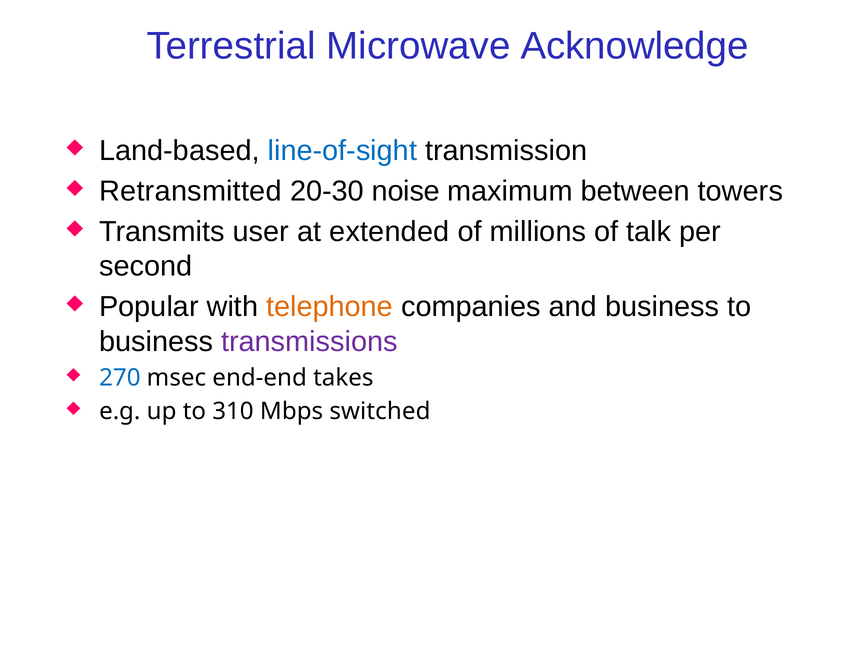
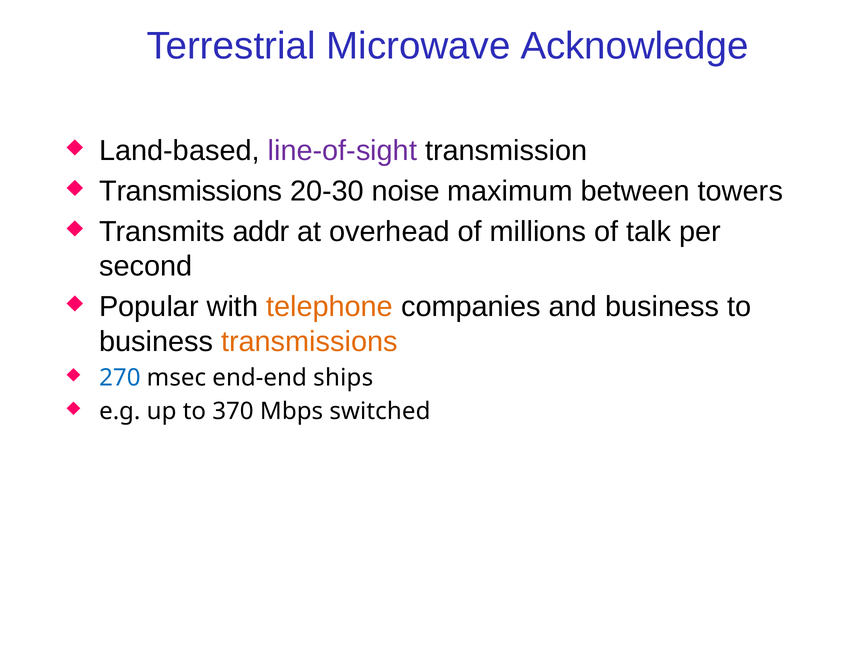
line-of-sight colour: blue -> purple
Retransmitted at (191, 191): Retransmitted -> Transmissions
user: user -> addr
extended: extended -> overhead
transmissions at (309, 342) colour: purple -> orange
takes: takes -> ships
310: 310 -> 370
